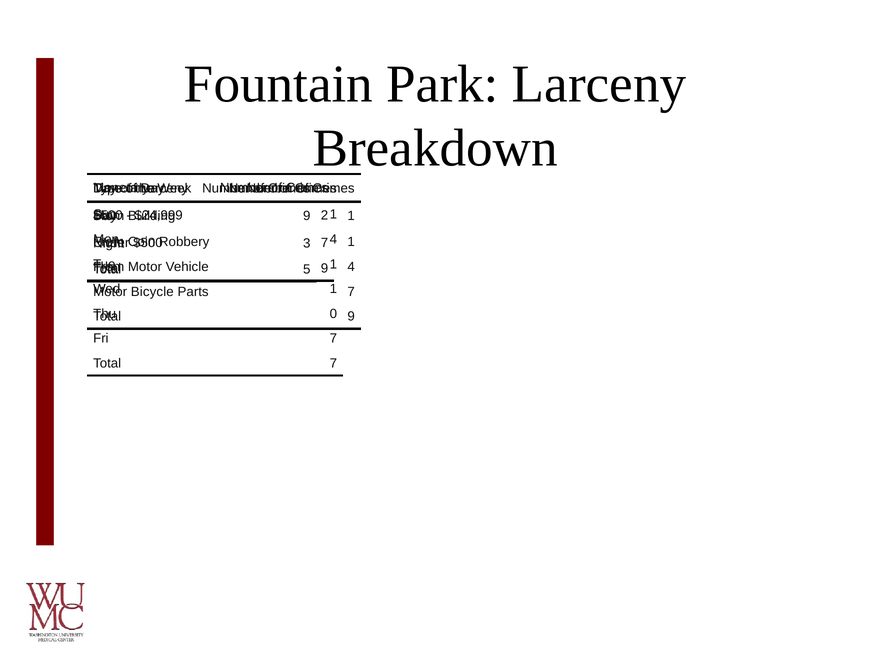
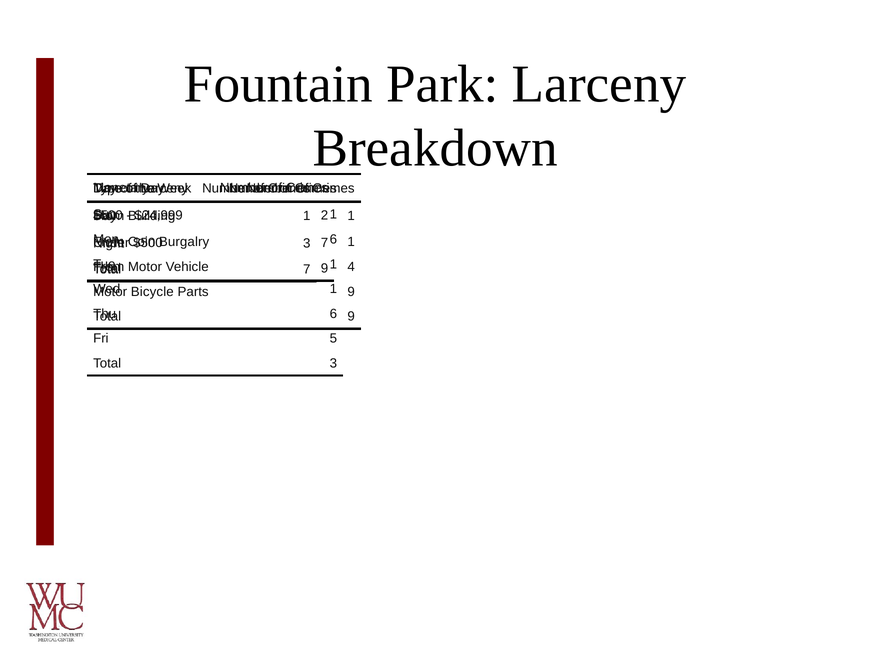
9 at (307, 216): 9 -> 1
4 at (333, 239): 4 -> 6
Robbery: Robbery -> Burgalry
5 at (307, 269): 5 -> 7
Parts 7: 7 -> 9
0 at (333, 314): 0 -> 6
Fri 7: 7 -> 5
Total 7: 7 -> 3
